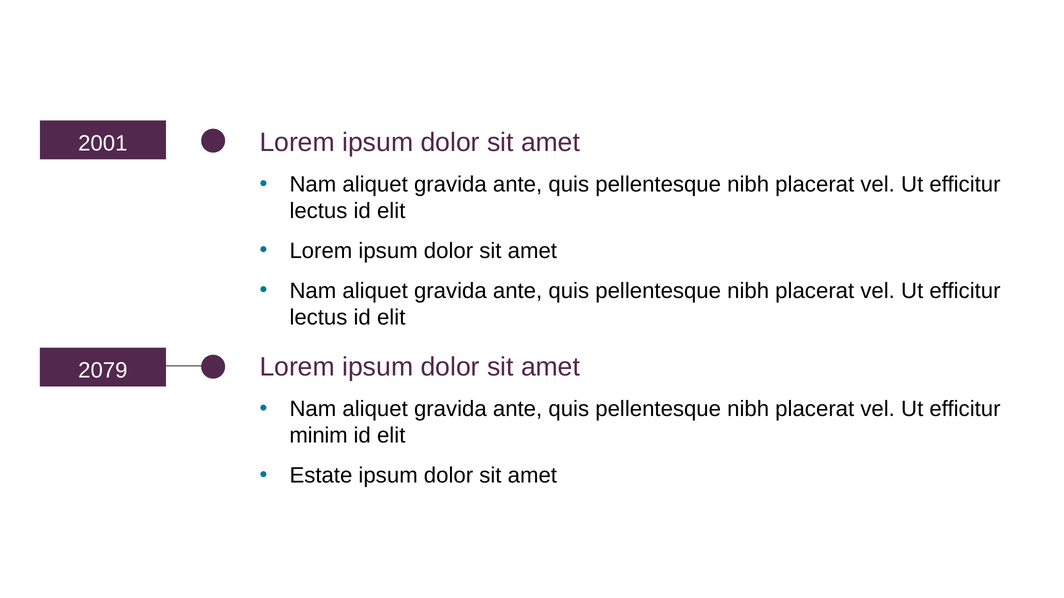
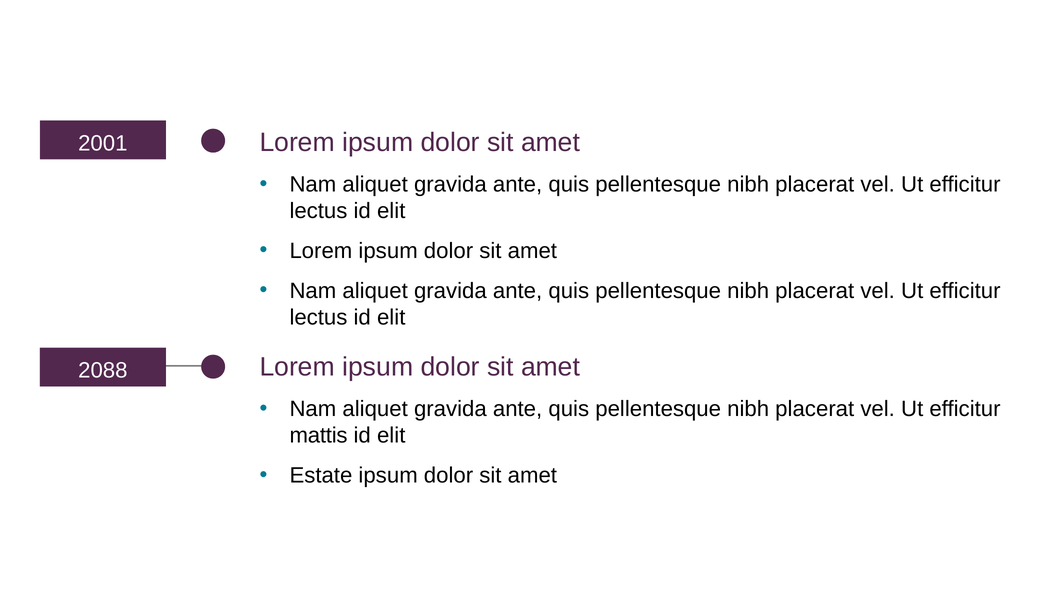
2079: 2079 -> 2088
minim: minim -> mattis
